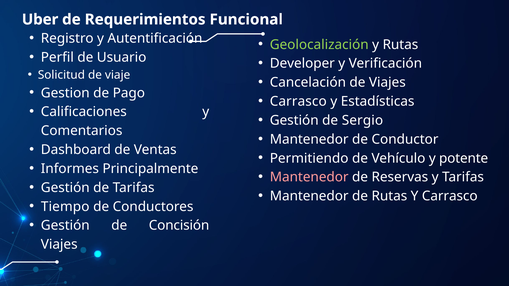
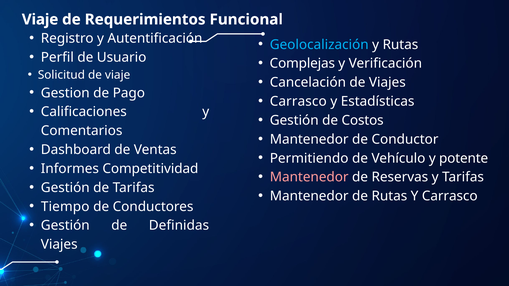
Uber at (40, 20): Uber -> Viaje
Geolocalización colour: light green -> light blue
Developer: Developer -> Complejas
Sergio: Sergio -> Costos
Principalmente: Principalmente -> Competitividad
Concisión: Concisión -> Definidas
